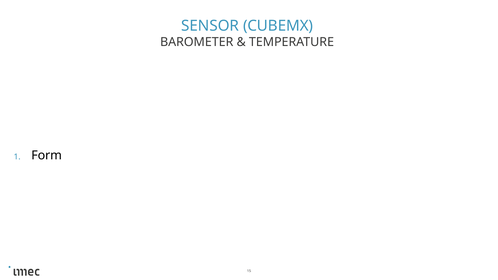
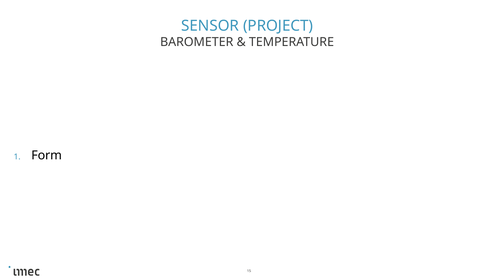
CUBEMX: CUBEMX -> PROJECT
